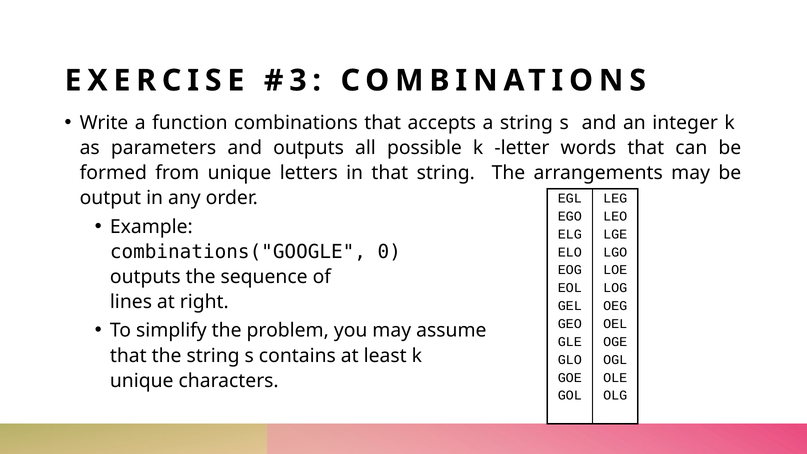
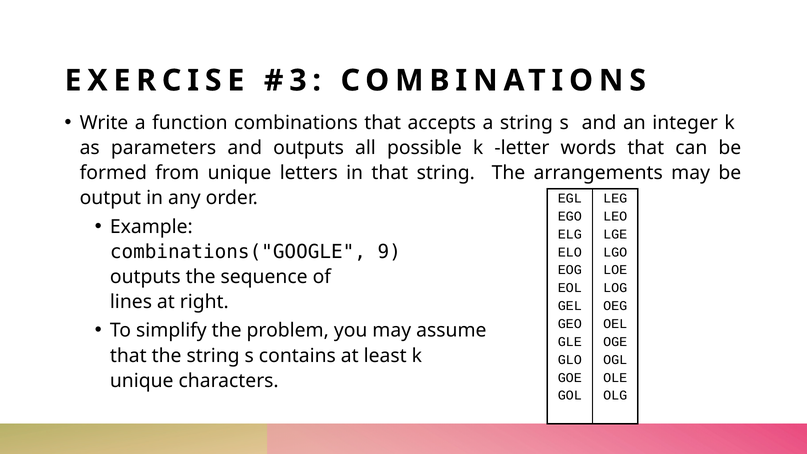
0: 0 -> 9
